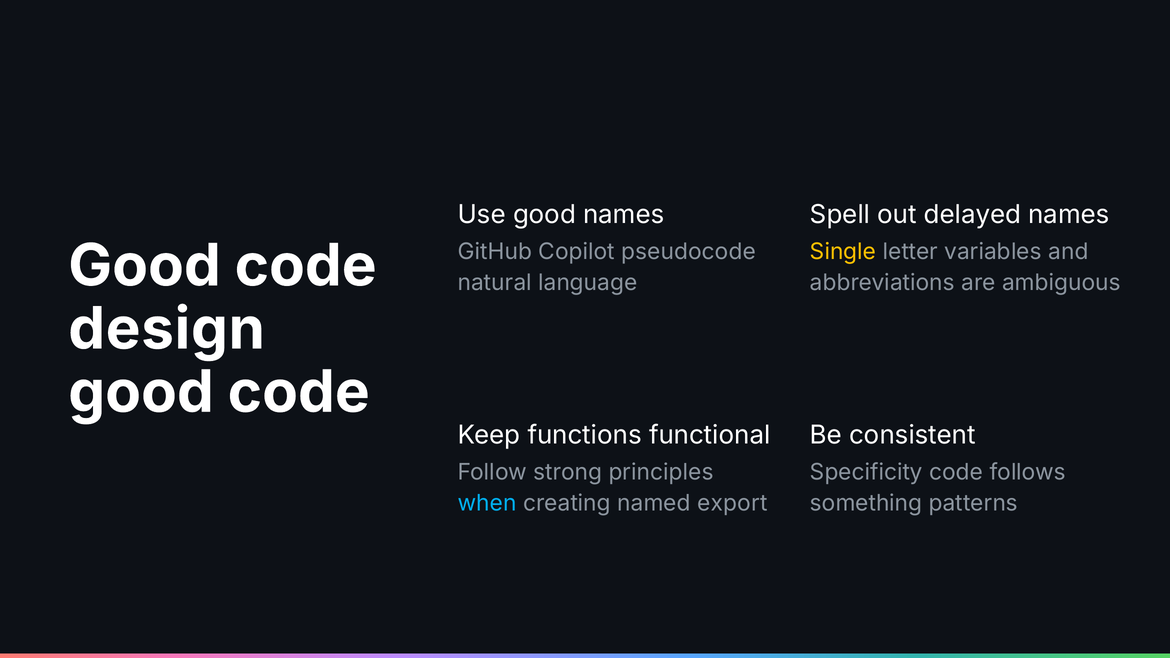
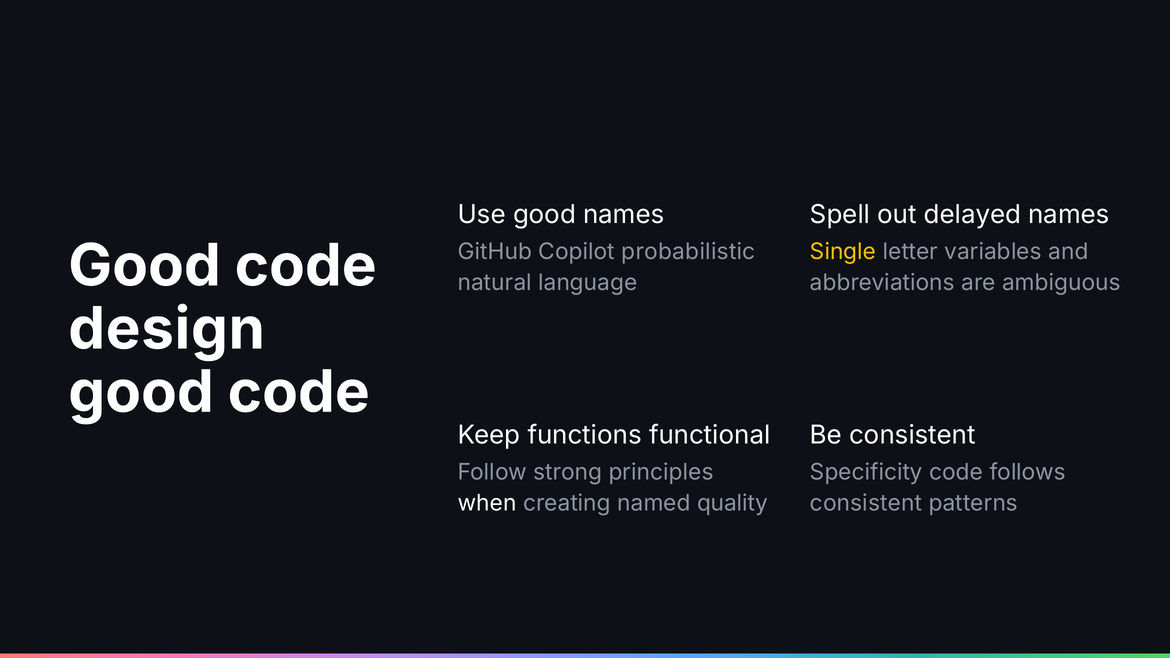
pseudocode: pseudocode -> probabilistic
when colour: light blue -> white
export: export -> quality
something at (866, 504): something -> consistent
